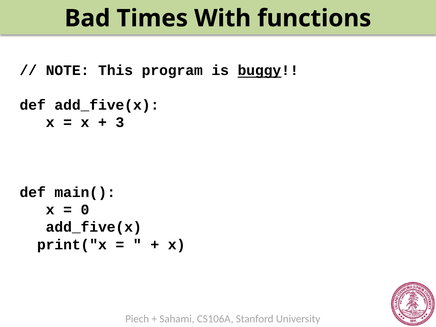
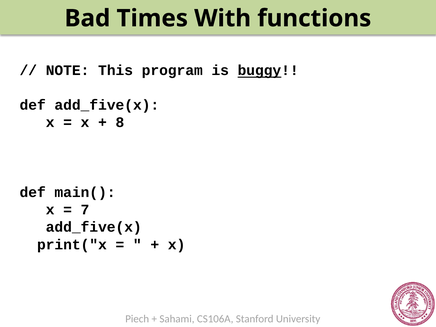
3: 3 -> 8
0: 0 -> 7
